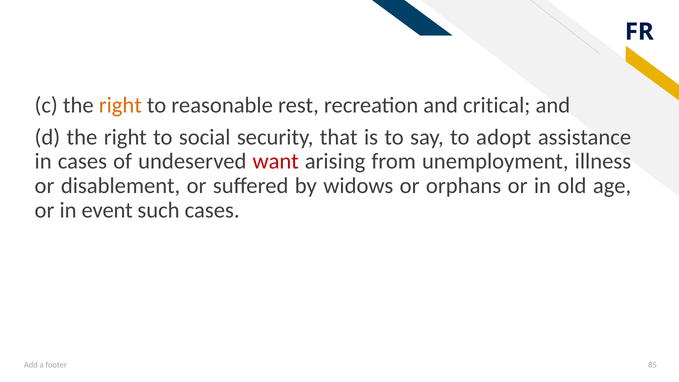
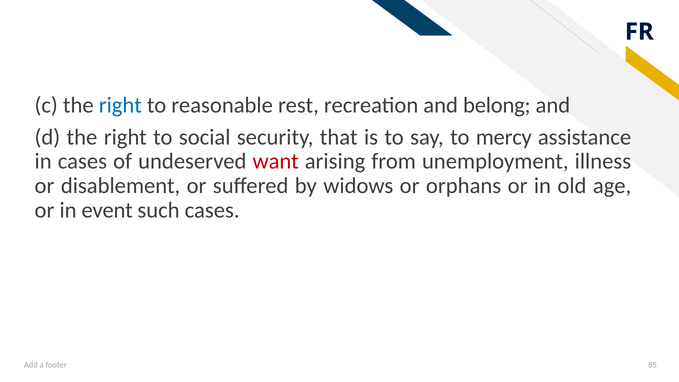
right at (120, 105) colour: orange -> blue
critical: critical -> belong
adopt: adopt -> mercy
